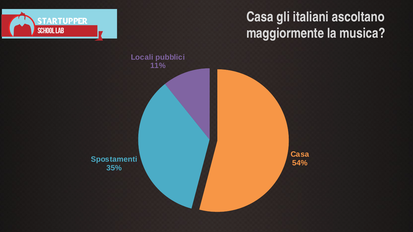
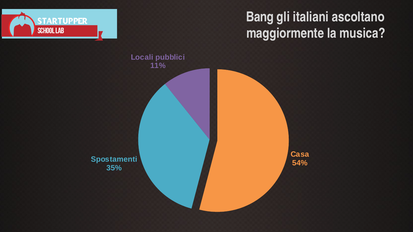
Casa at (260, 17): Casa -> Bang
